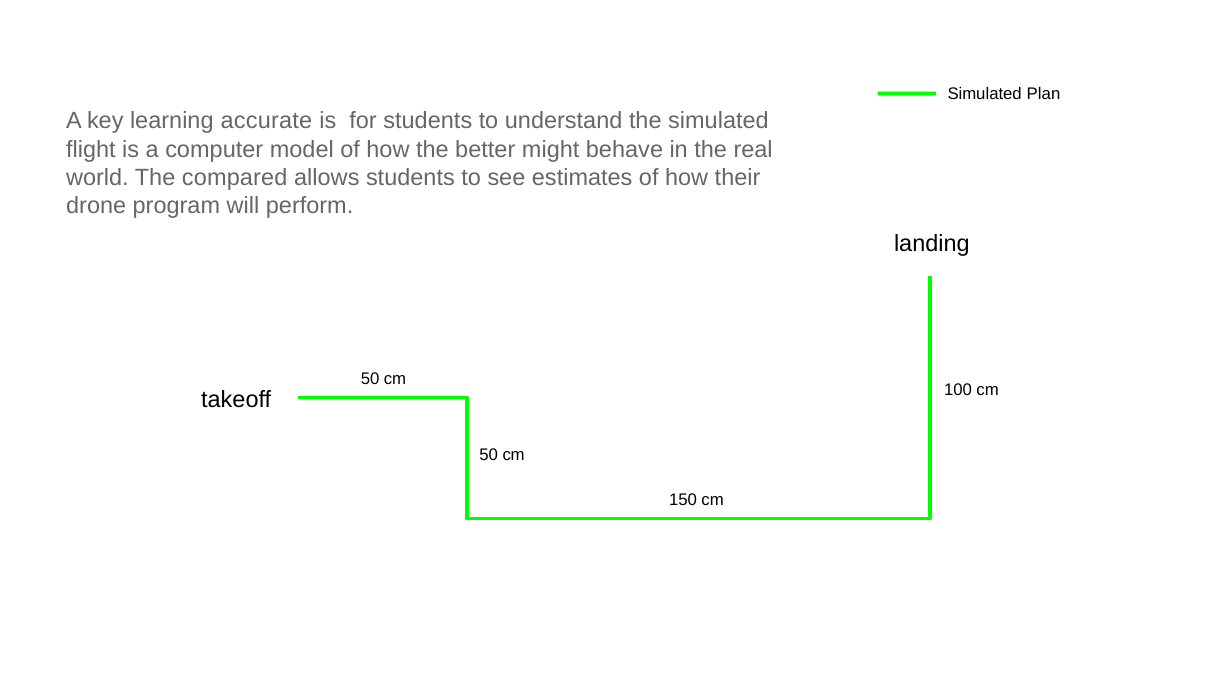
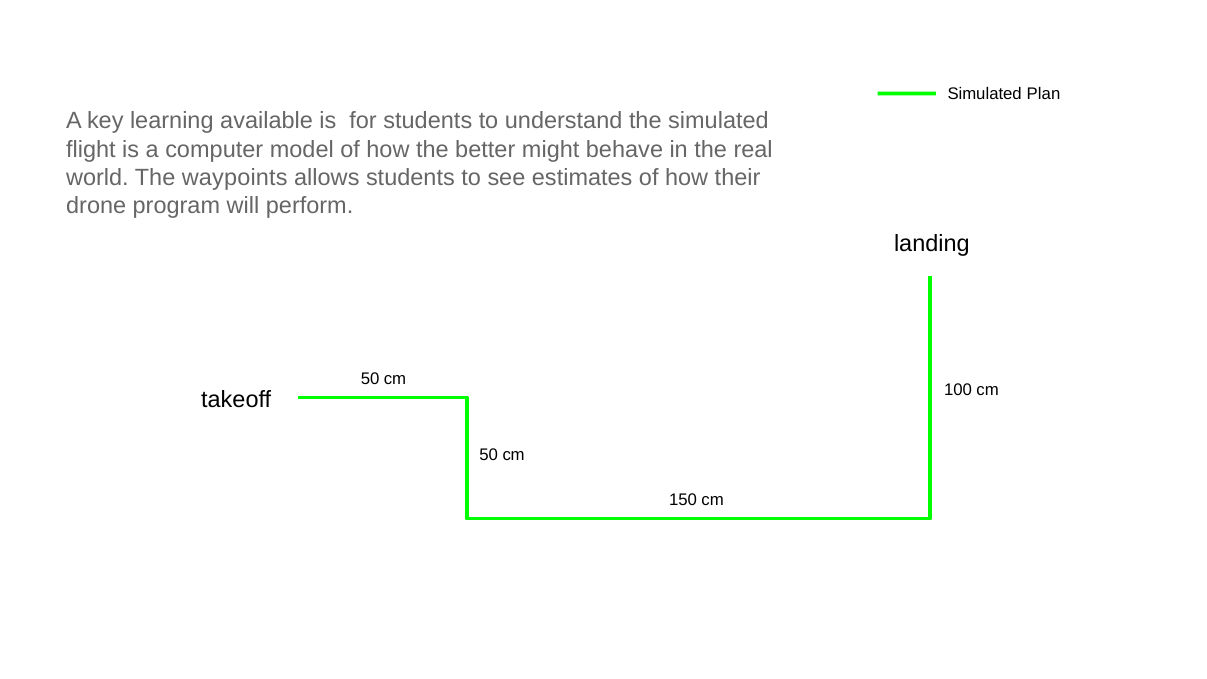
accurate: accurate -> available
compared: compared -> waypoints
